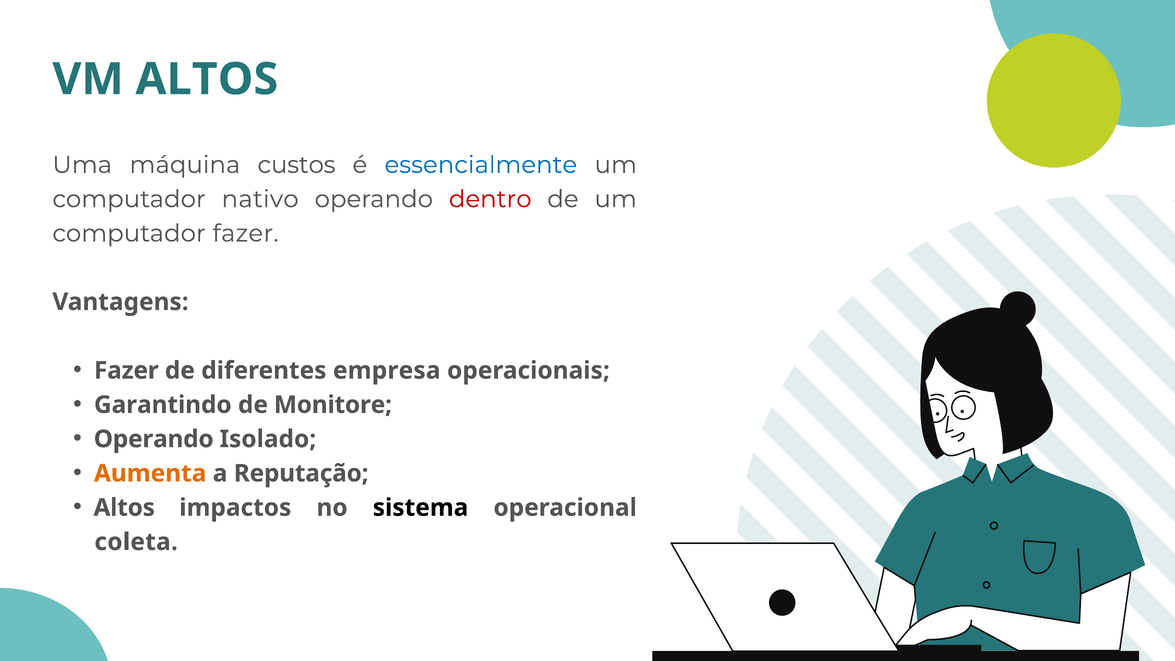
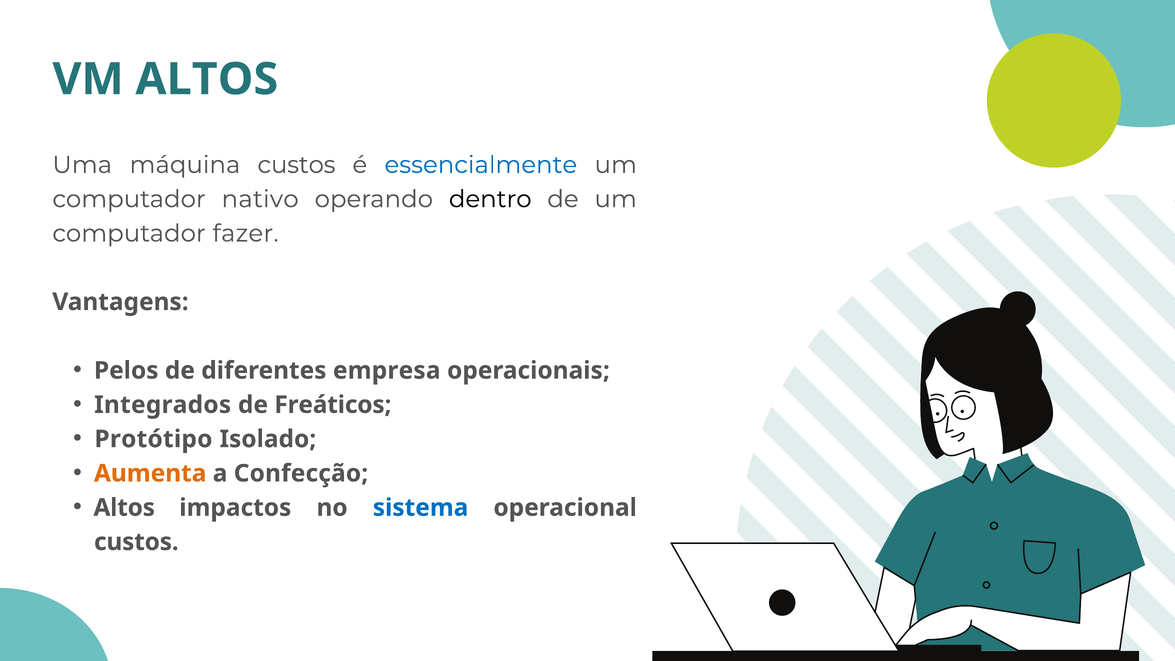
dentro colour: red -> black
Fazer at (126, 371): Fazer -> Pelos
Garantindo: Garantindo -> Integrados
Monitore: Monitore -> Freáticos
Operando at (154, 439): Operando -> Protótipo
Reputação: Reputação -> Confecção
sistema colour: black -> blue
coleta at (136, 542): coleta -> custos
